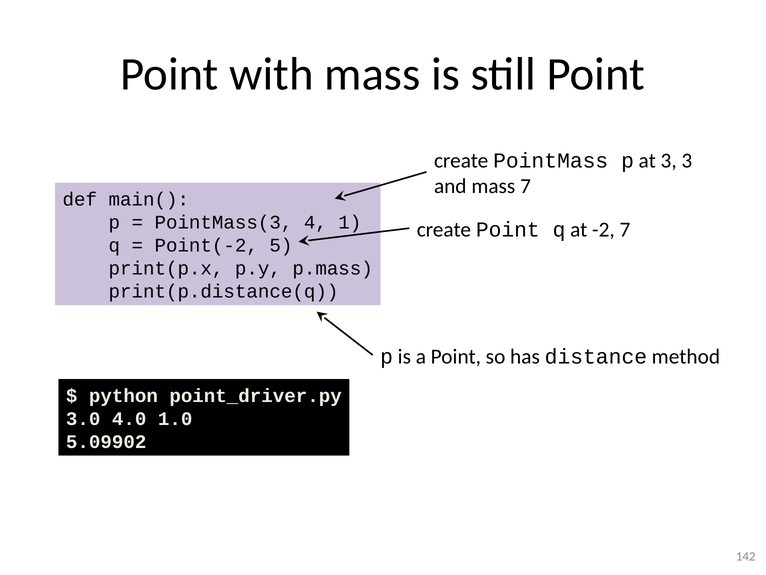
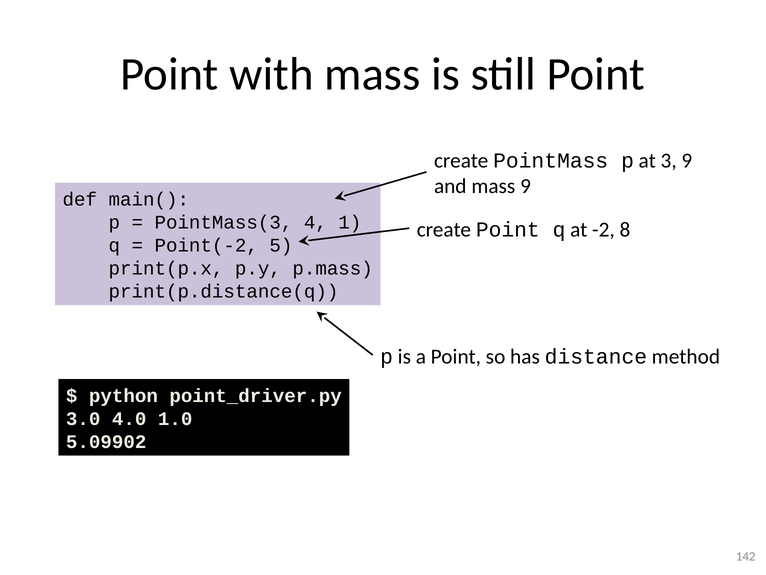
3 3: 3 -> 9
mass 7: 7 -> 9
-2 7: 7 -> 8
